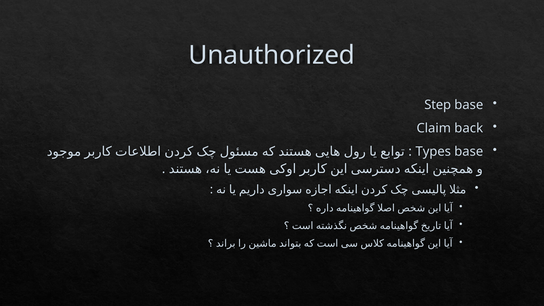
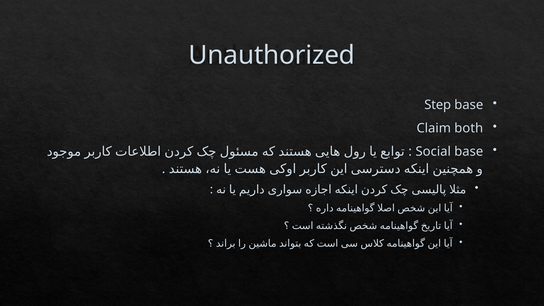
back: back -> both
Types: Types -> Social
